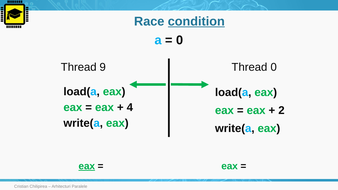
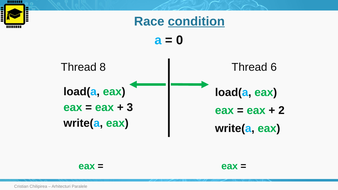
9: 9 -> 8
Thread 0: 0 -> 6
4: 4 -> 3
eax at (87, 166) underline: present -> none
